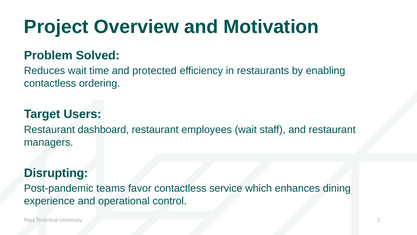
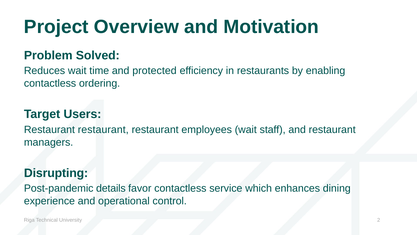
dashboard at (103, 129): dashboard -> restaurant
teams: teams -> details
